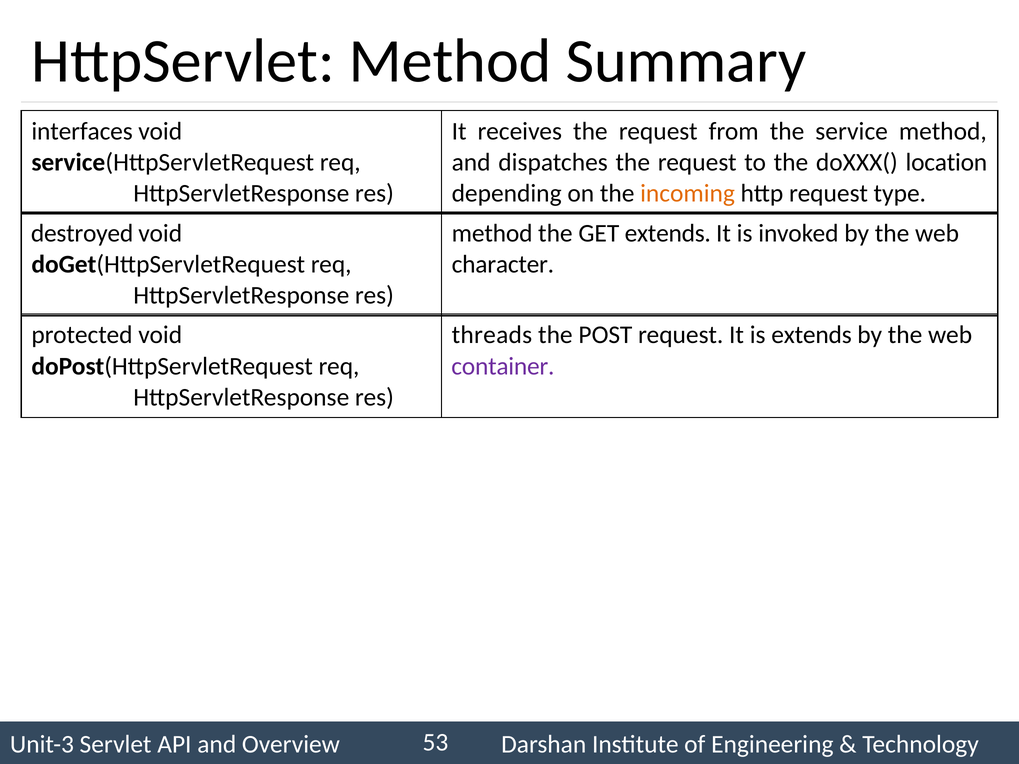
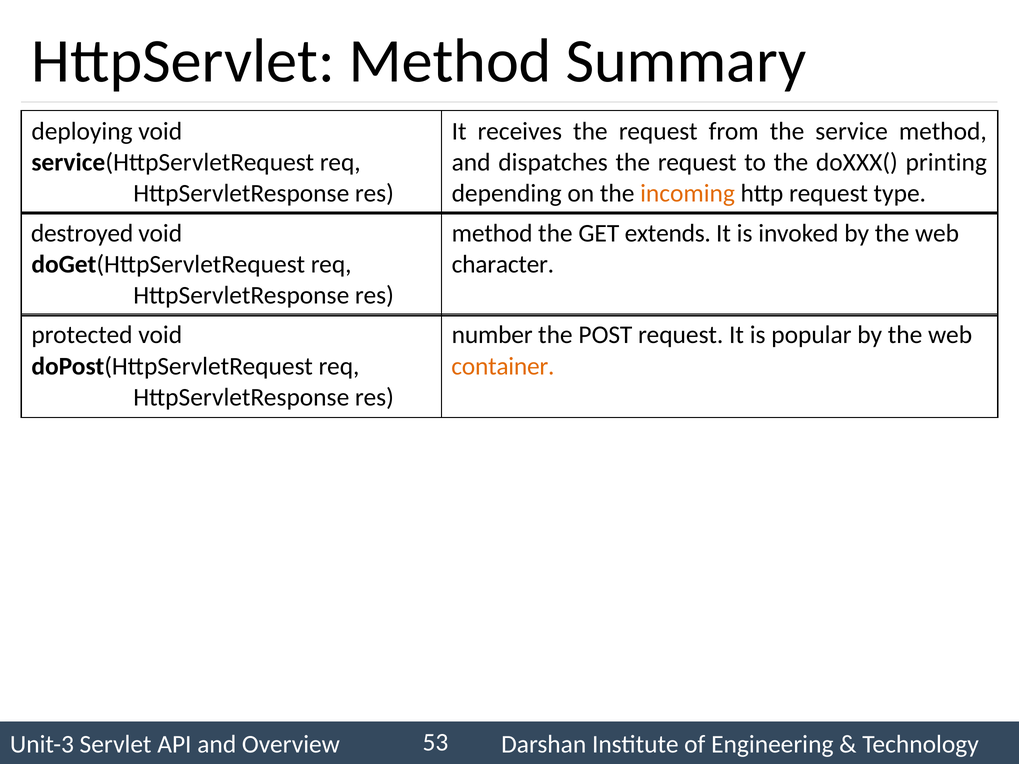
interfaces: interfaces -> deploying
location: location -> printing
threads: threads -> number
is extends: extends -> popular
container colour: purple -> orange
